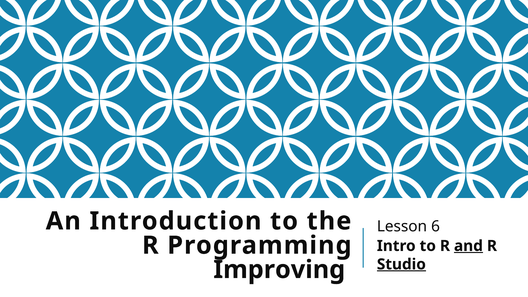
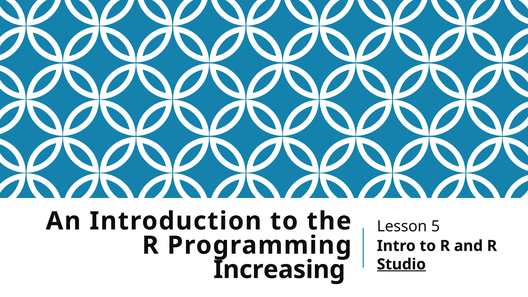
6: 6 -> 5
and underline: present -> none
Improving: Improving -> Increasing
